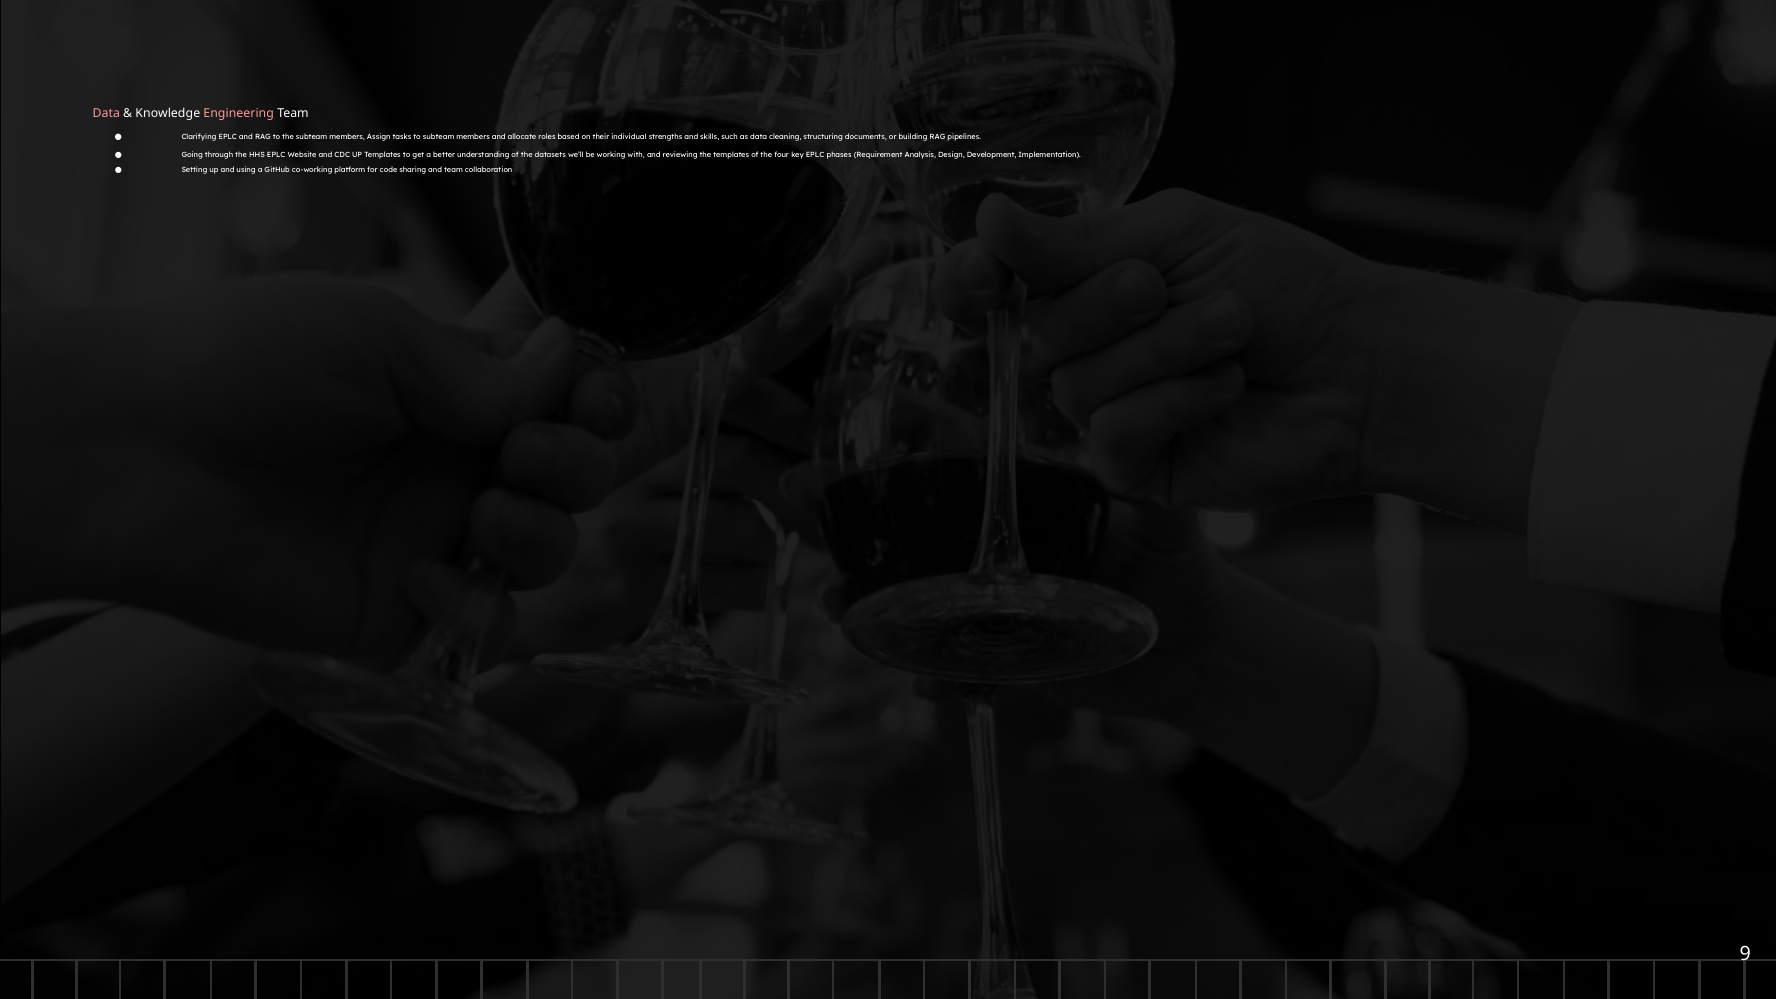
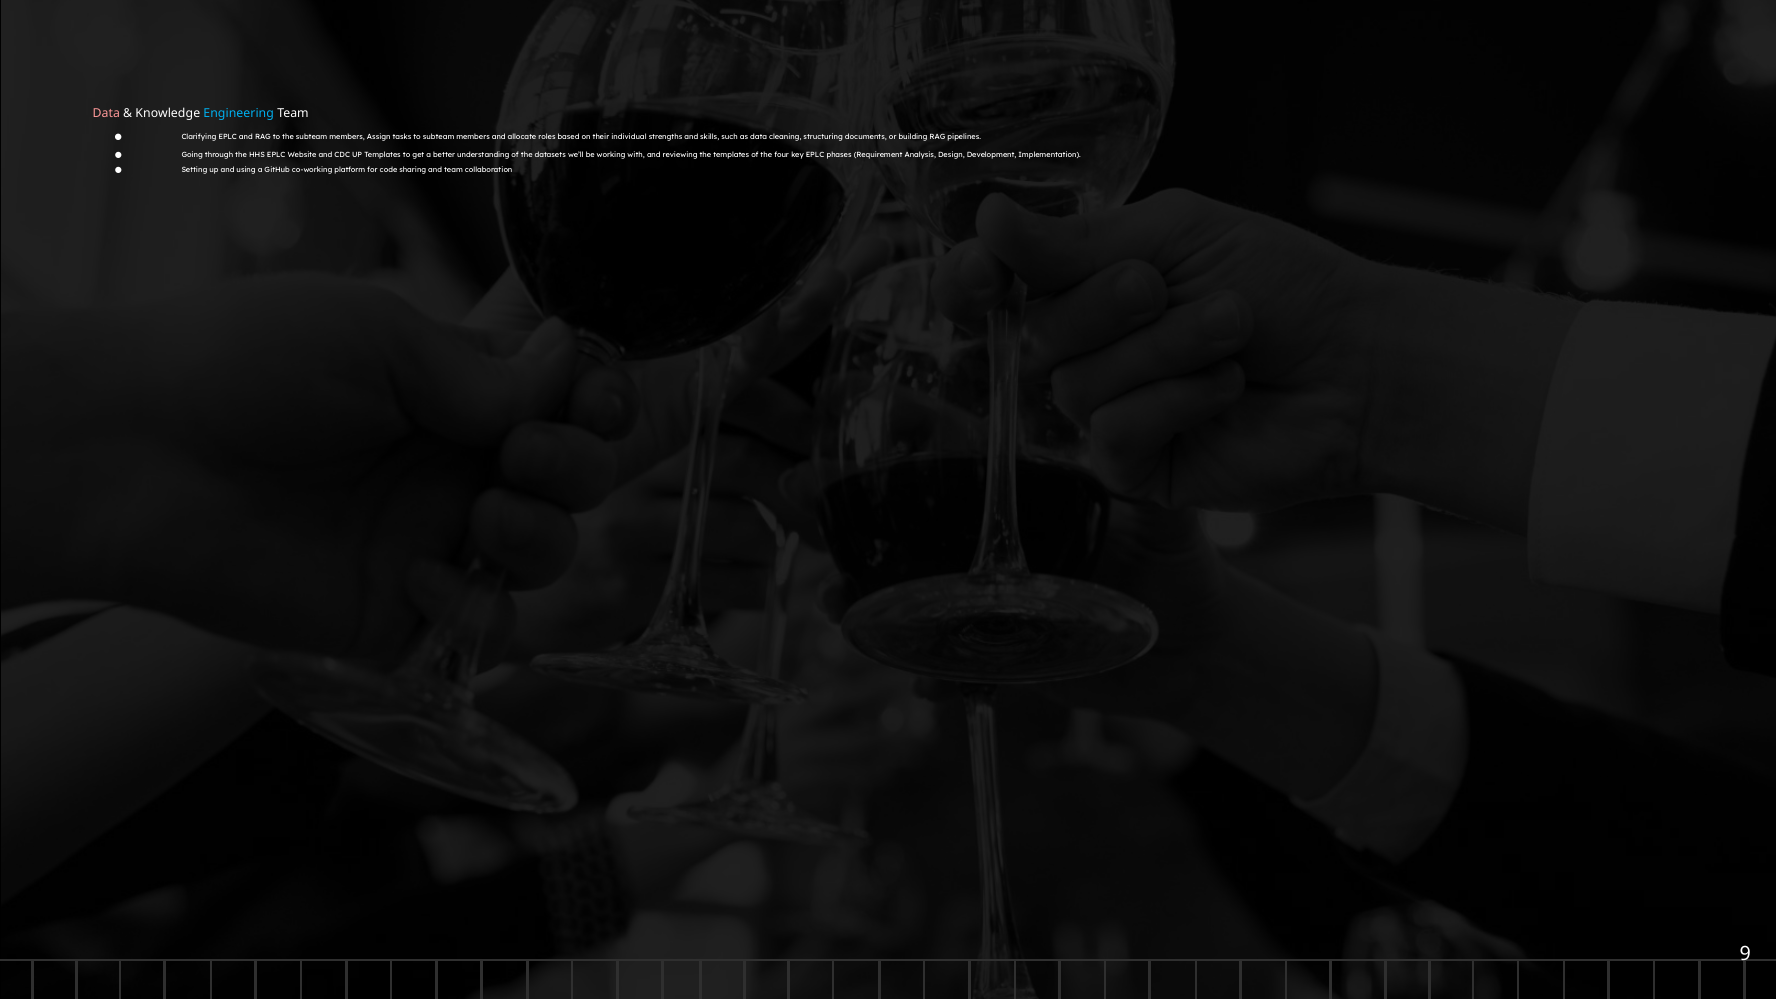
Engineering colour: pink -> light blue
